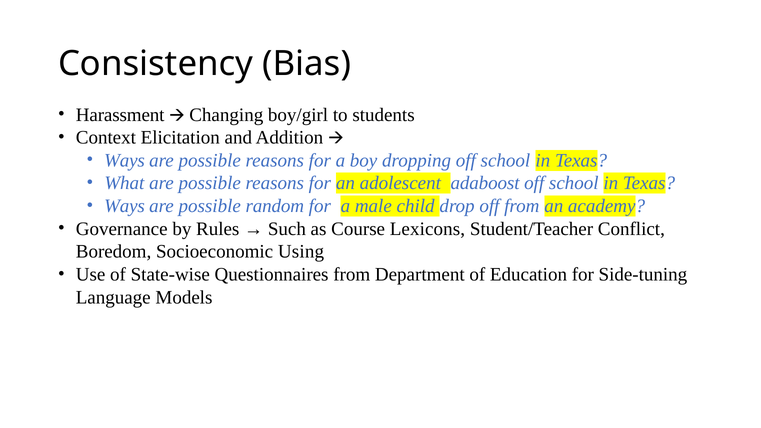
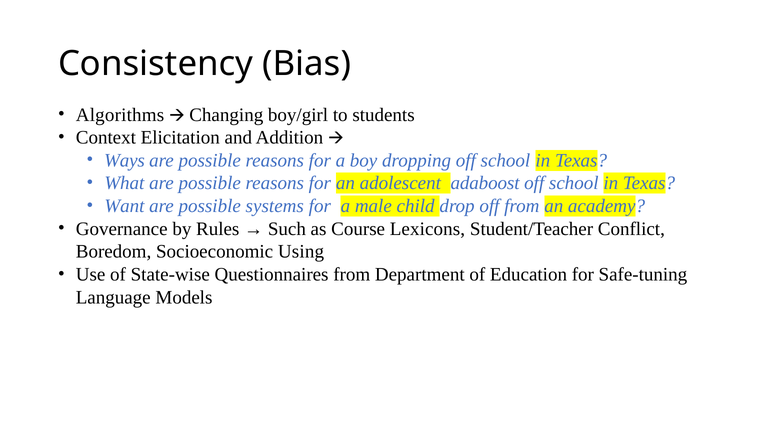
Harassment: Harassment -> Algorithms
Ways at (124, 206): Ways -> Want
random: random -> systems
Side-tuning: Side-tuning -> Safe-tuning
